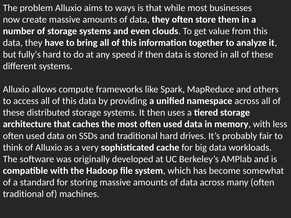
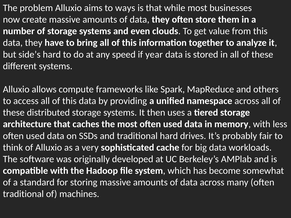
fully’s: fully’s -> side’s
if then: then -> year
